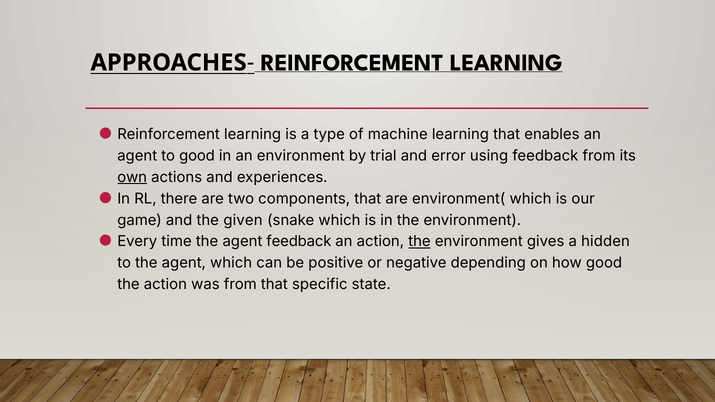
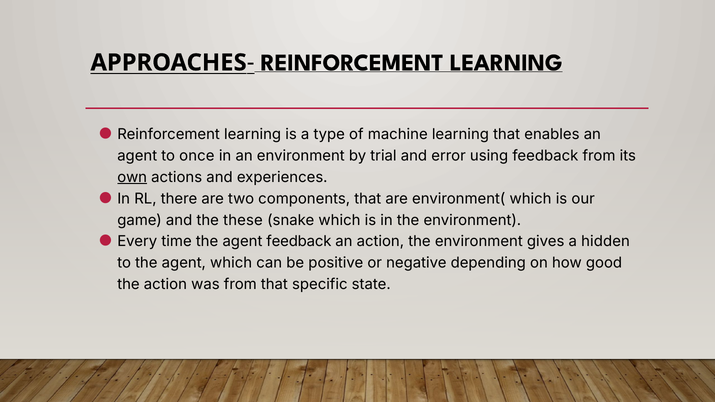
to good: good -> once
given: given -> these
the at (419, 242) underline: present -> none
